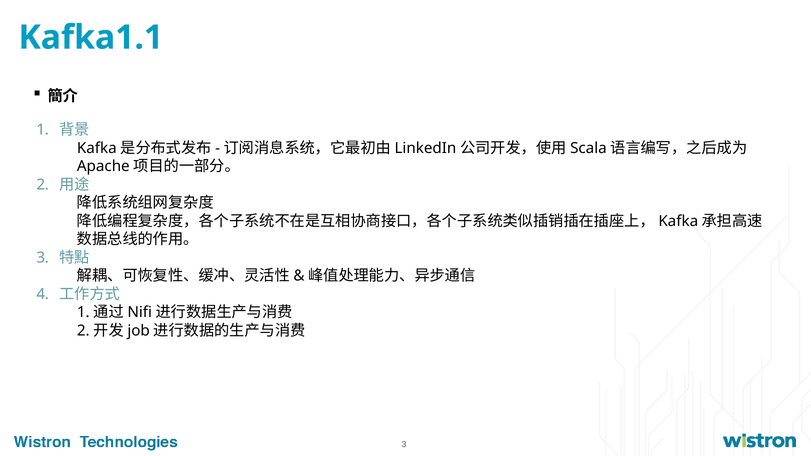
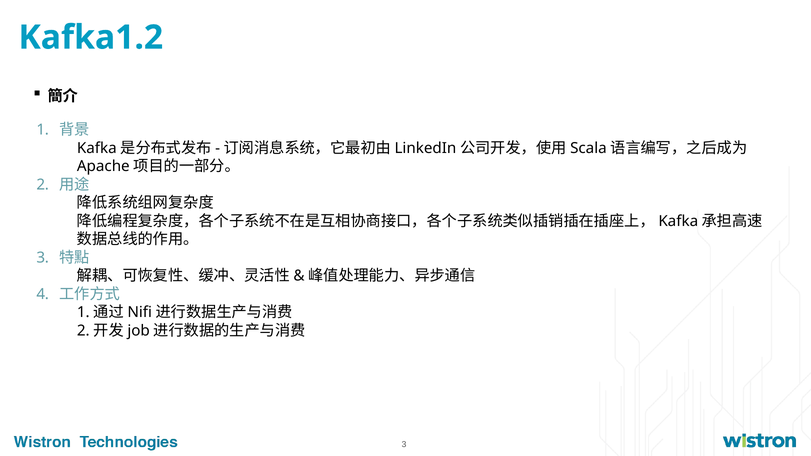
Kafka1.1: Kafka1.1 -> Kafka1.2
